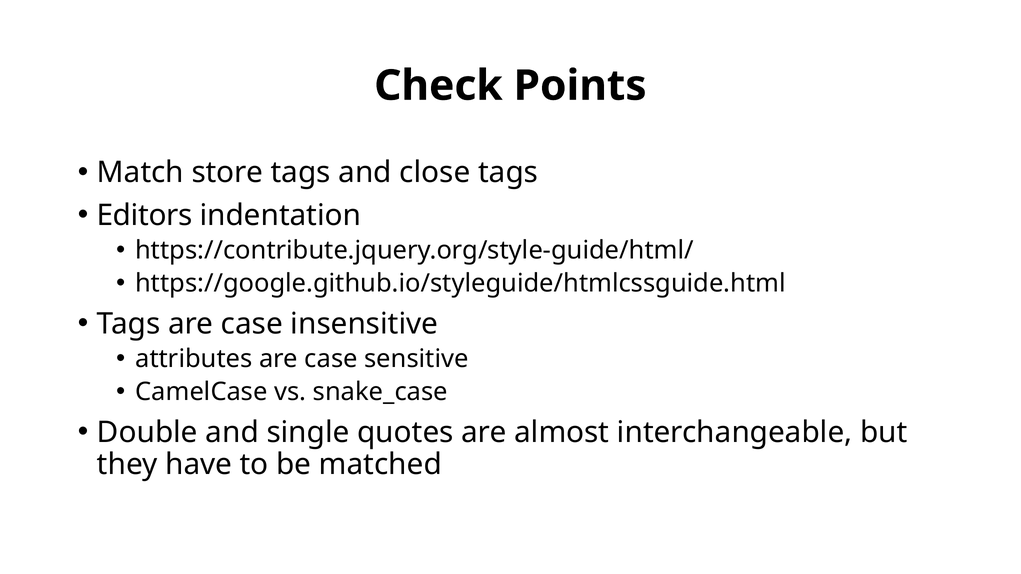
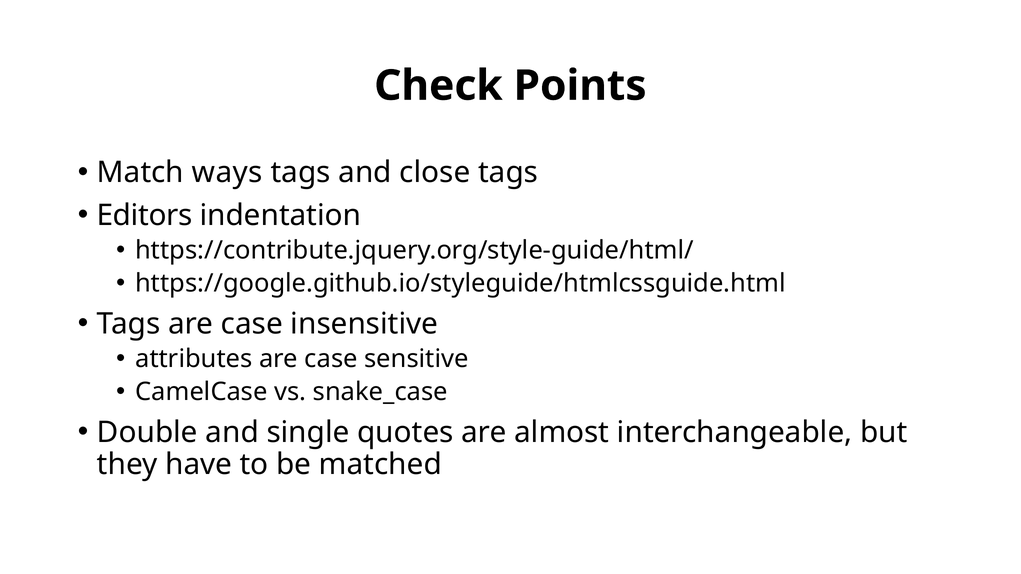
store: store -> ways
